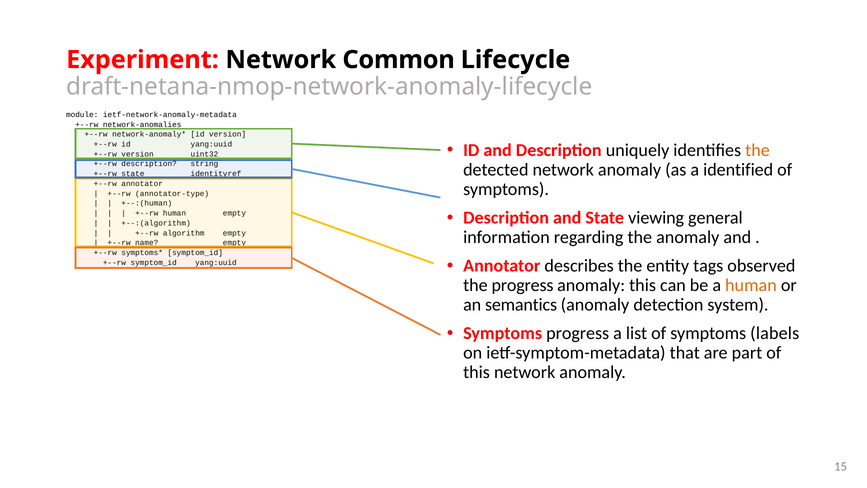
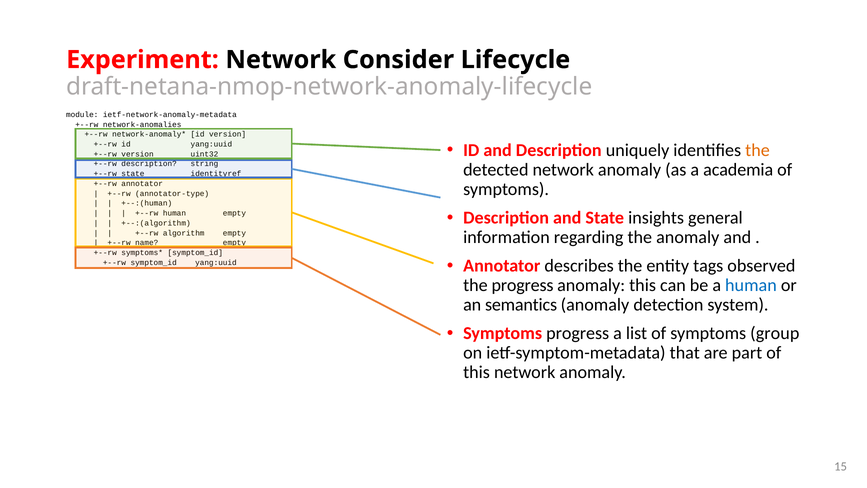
Common: Common -> Consider
identified: identified -> academia
viewing: viewing -> insights
human at (751, 285) colour: orange -> blue
labels: labels -> group
